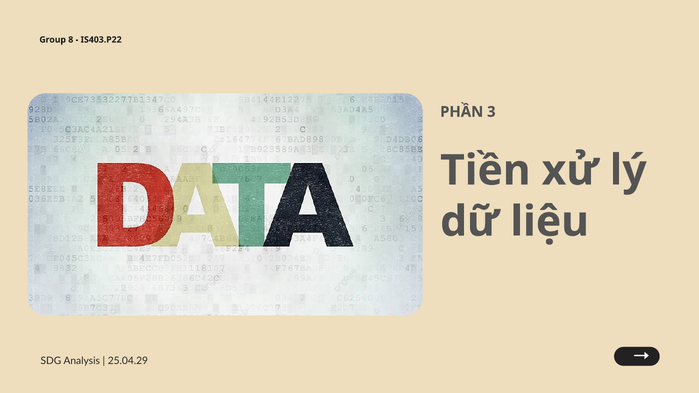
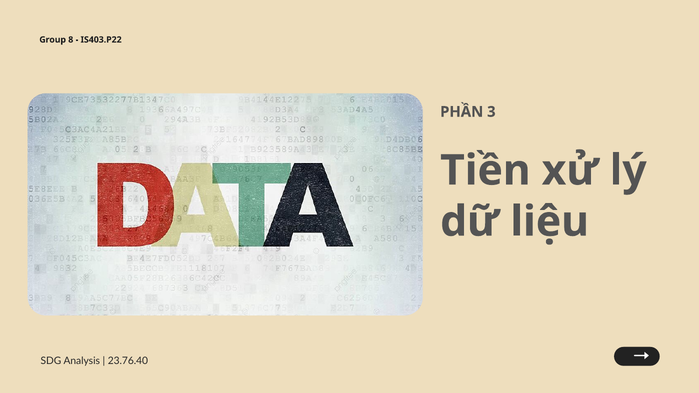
25.04.29: 25.04.29 -> 23.76.40
